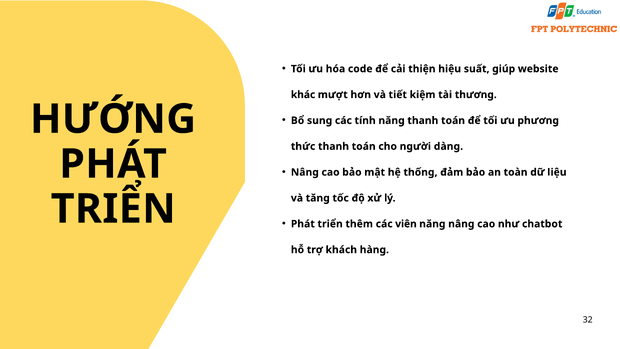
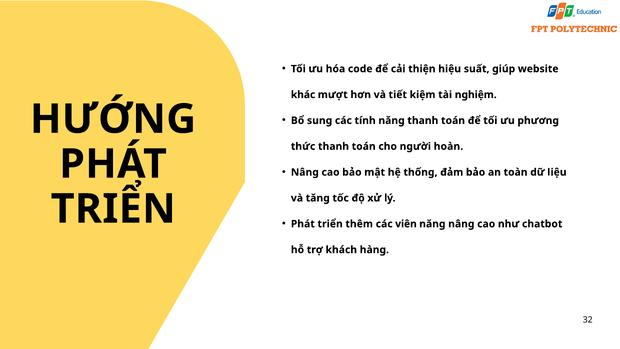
thương: thương -> nghiệm
dàng: dàng -> hoàn
